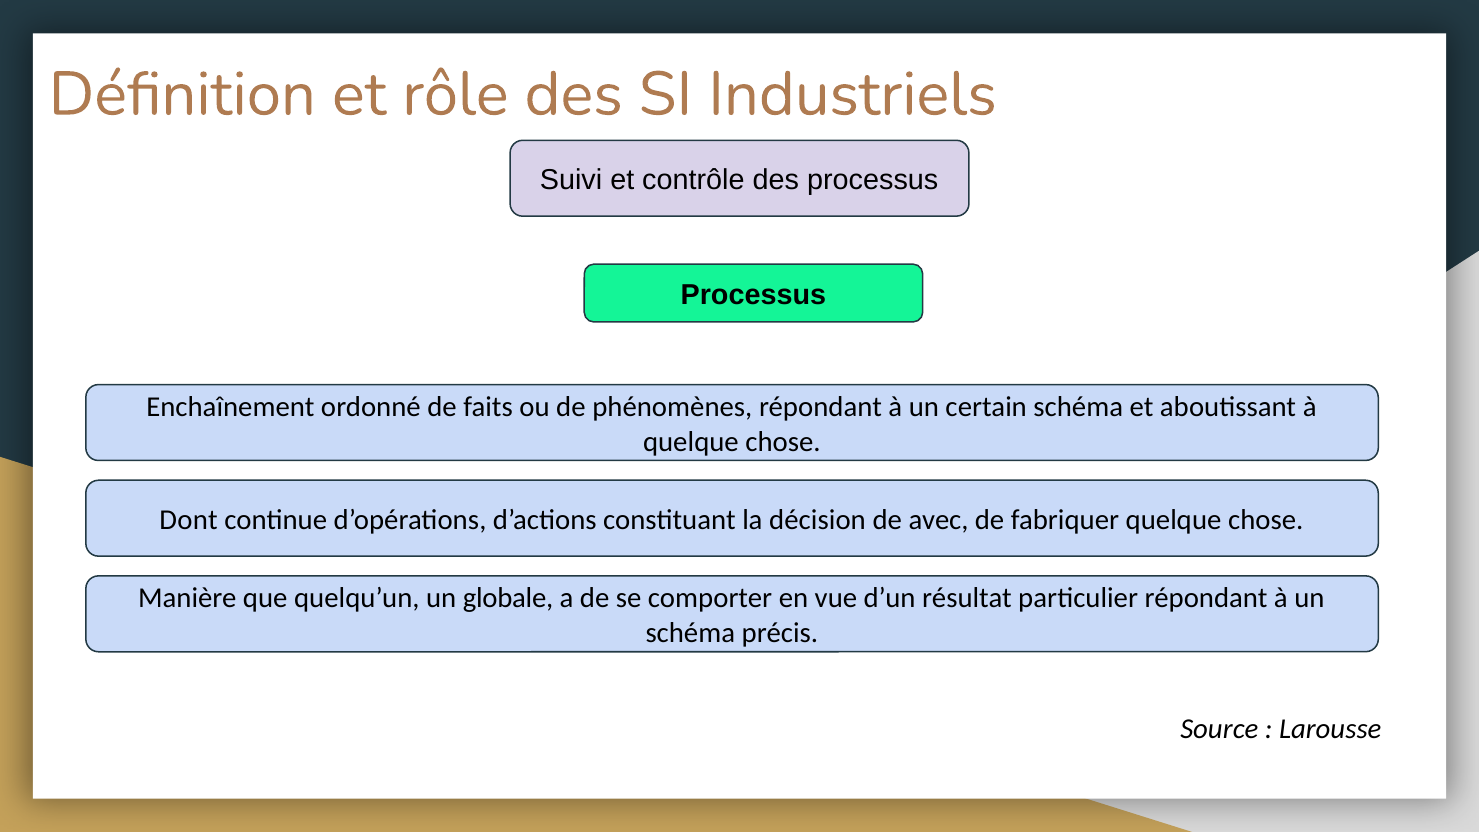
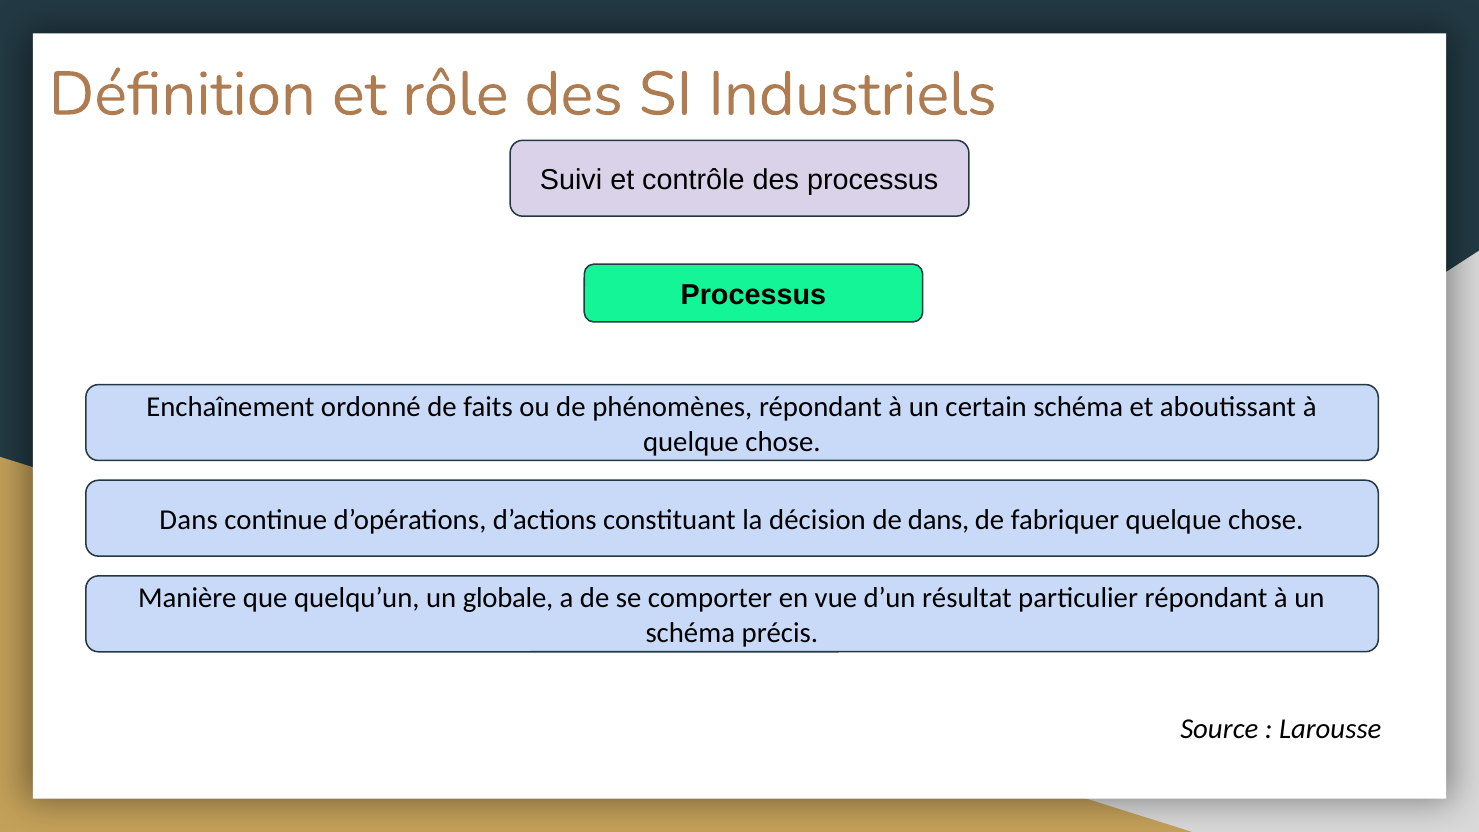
Dont at (189, 520): Dont -> Dans
de avec: avec -> dans
